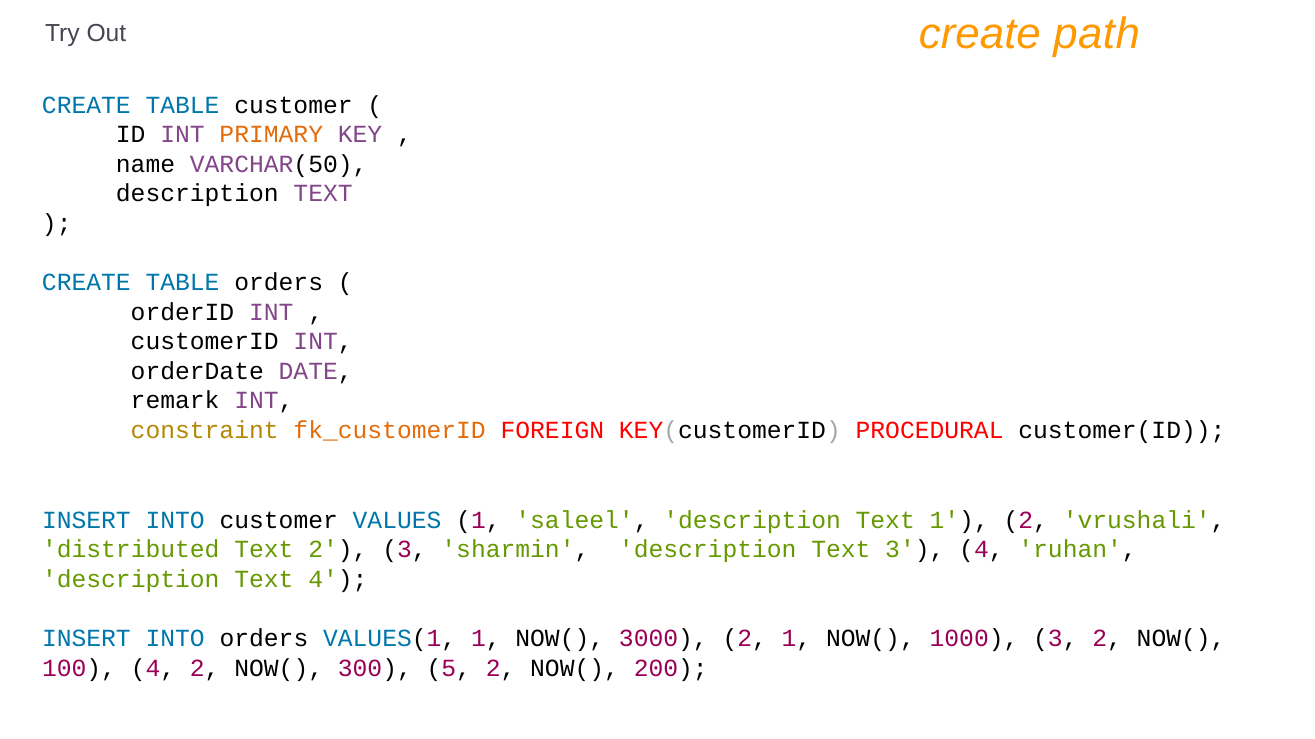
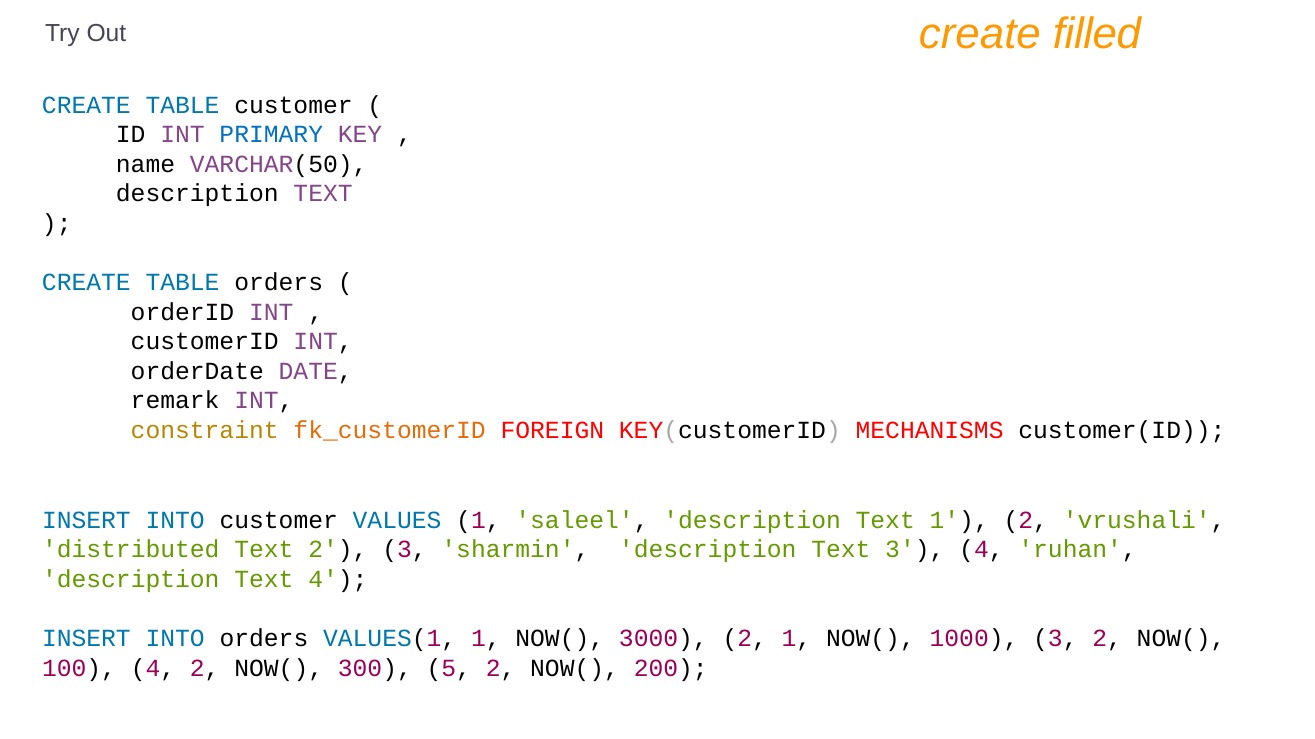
path: path -> filled
PRIMARY colour: orange -> blue
PROCEDURAL: PROCEDURAL -> MECHANISMS
